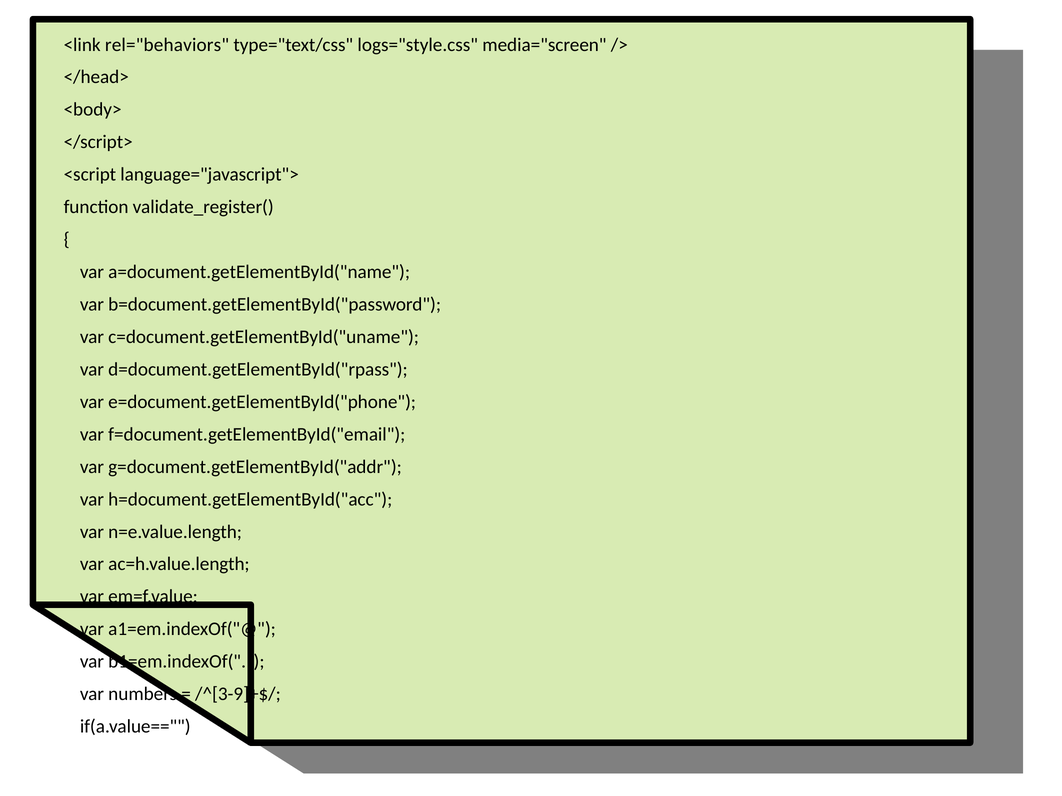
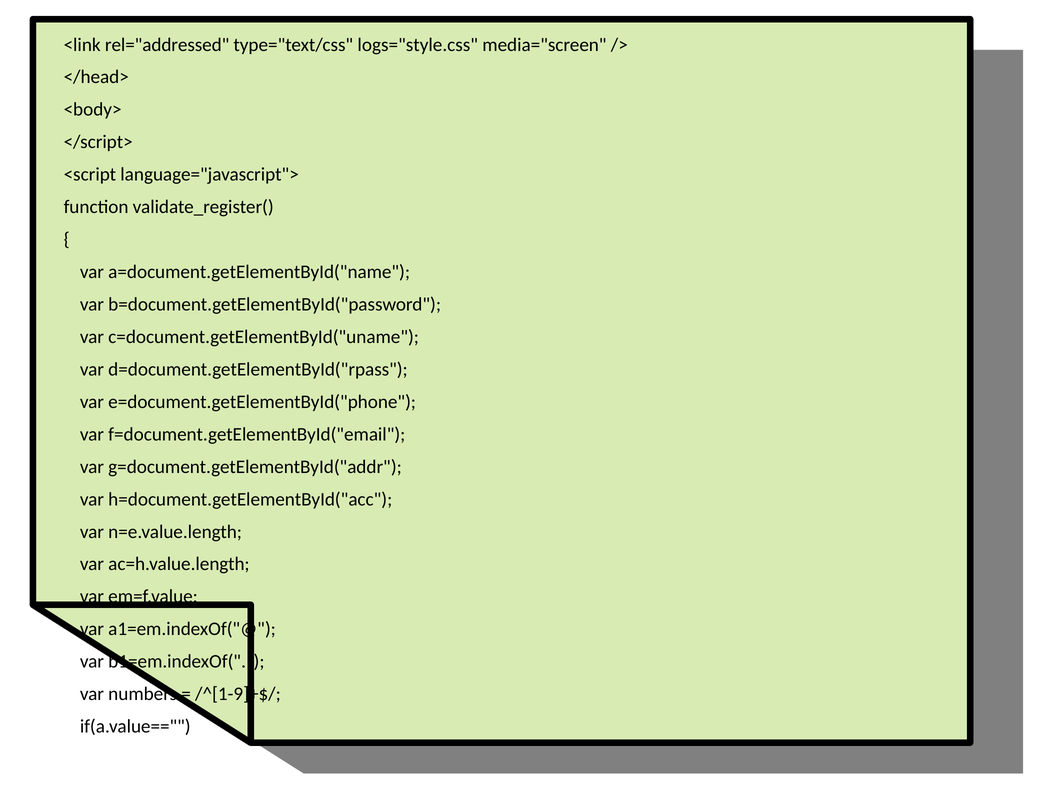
rel="behaviors: rel="behaviors -> rel="addressed
/^[3-9]+$/: /^[3-9]+$/ -> /^[1-9]+$/
